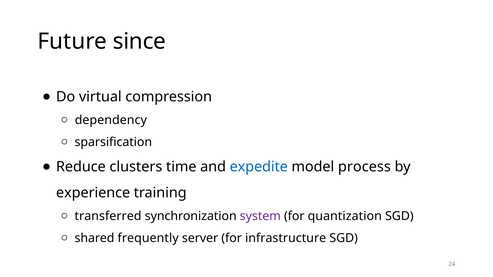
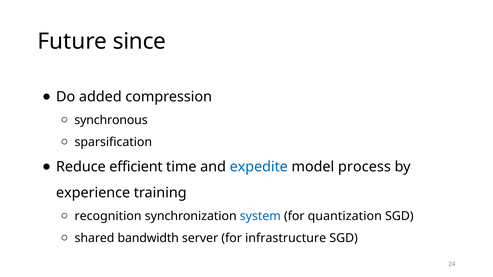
virtual: virtual -> added
dependency: dependency -> synchronous
clusters: clusters -> efficient
transferred: transferred -> recognition
system colour: purple -> blue
frequently: frequently -> bandwidth
